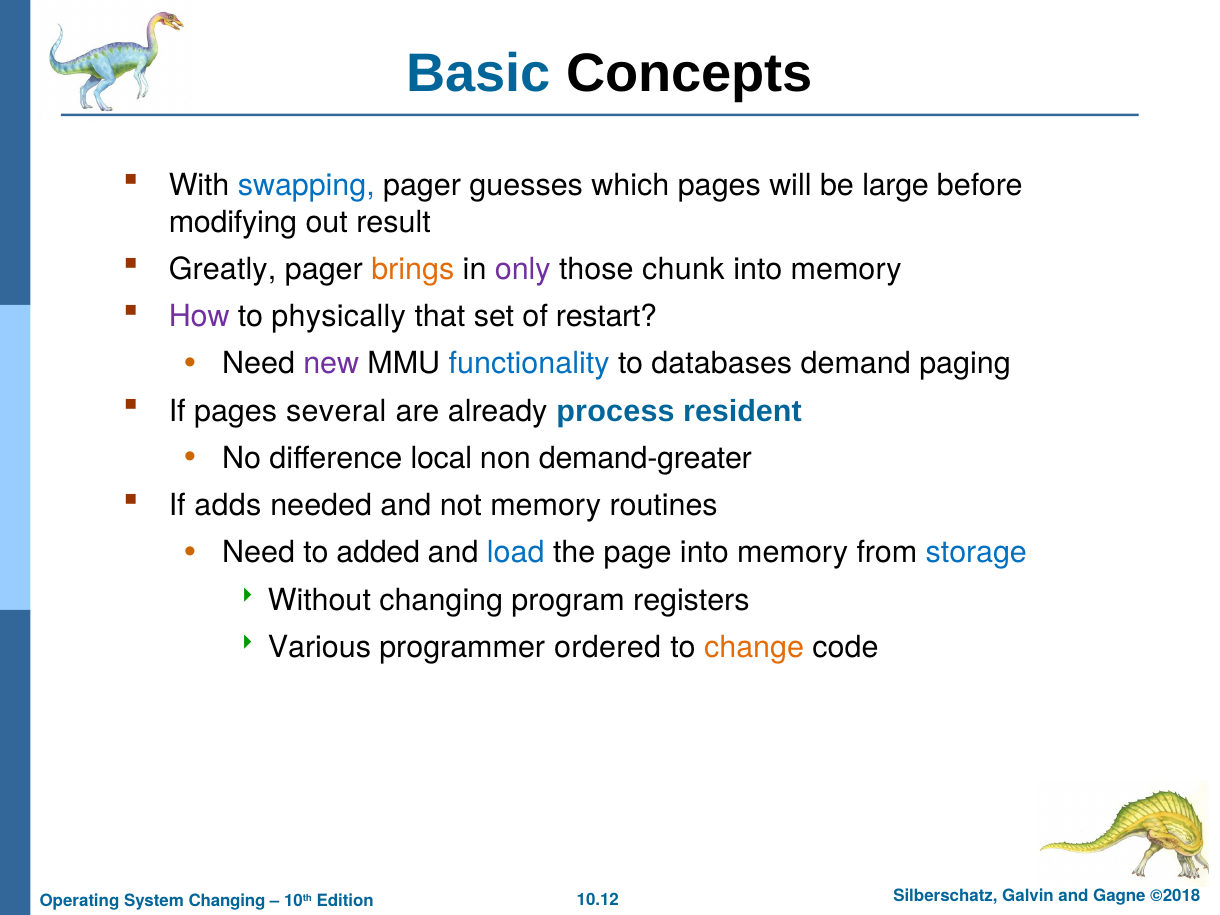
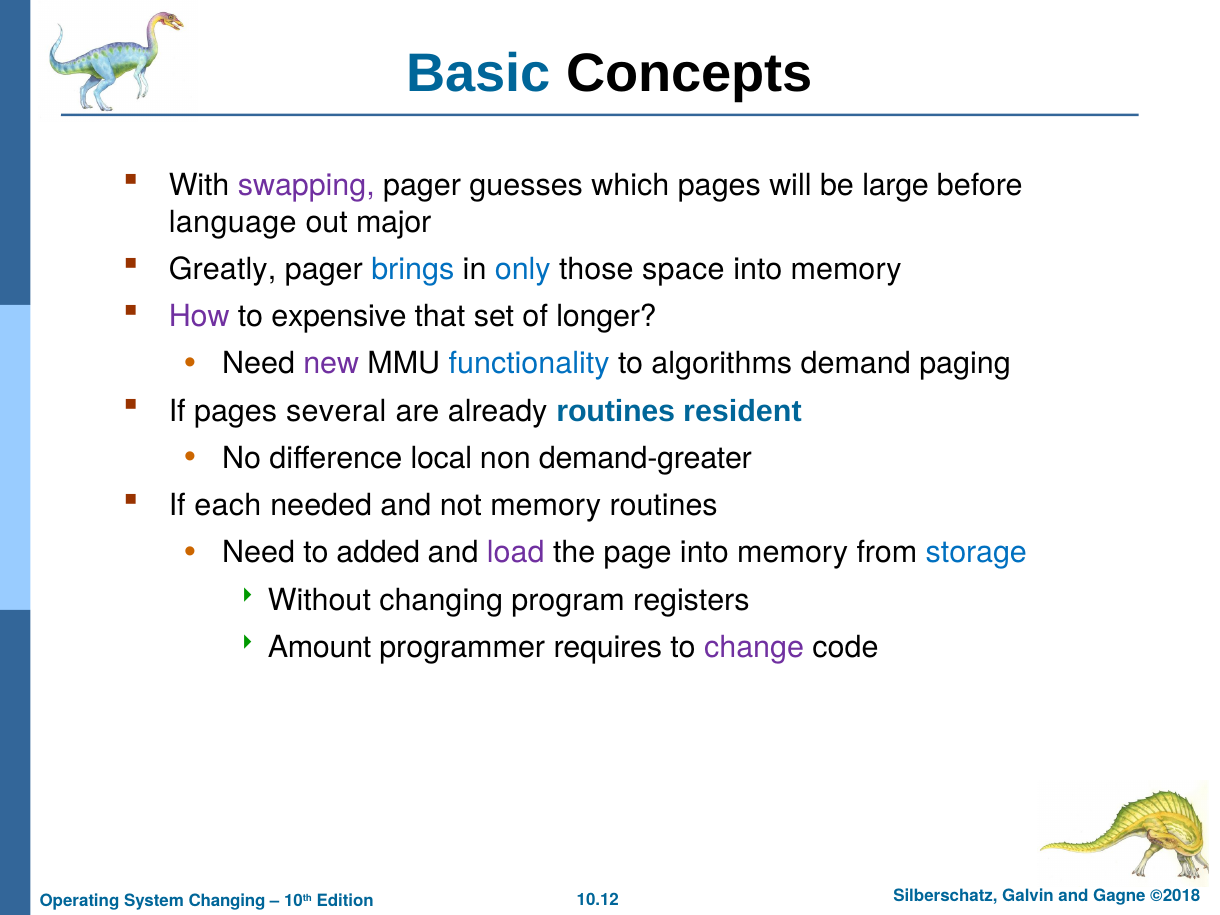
swapping colour: blue -> purple
modifying: modifying -> language
result: result -> major
brings colour: orange -> blue
only colour: purple -> blue
chunk: chunk -> space
physically: physically -> expensive
restart: restart -> longer
databases: databases -> algorithms
already process: process -> routines
adds: adds -> each
load colour: blue -> purple
Various: Various -> Amount
ordered: ordered -> requires
change colour: orange -> purple
